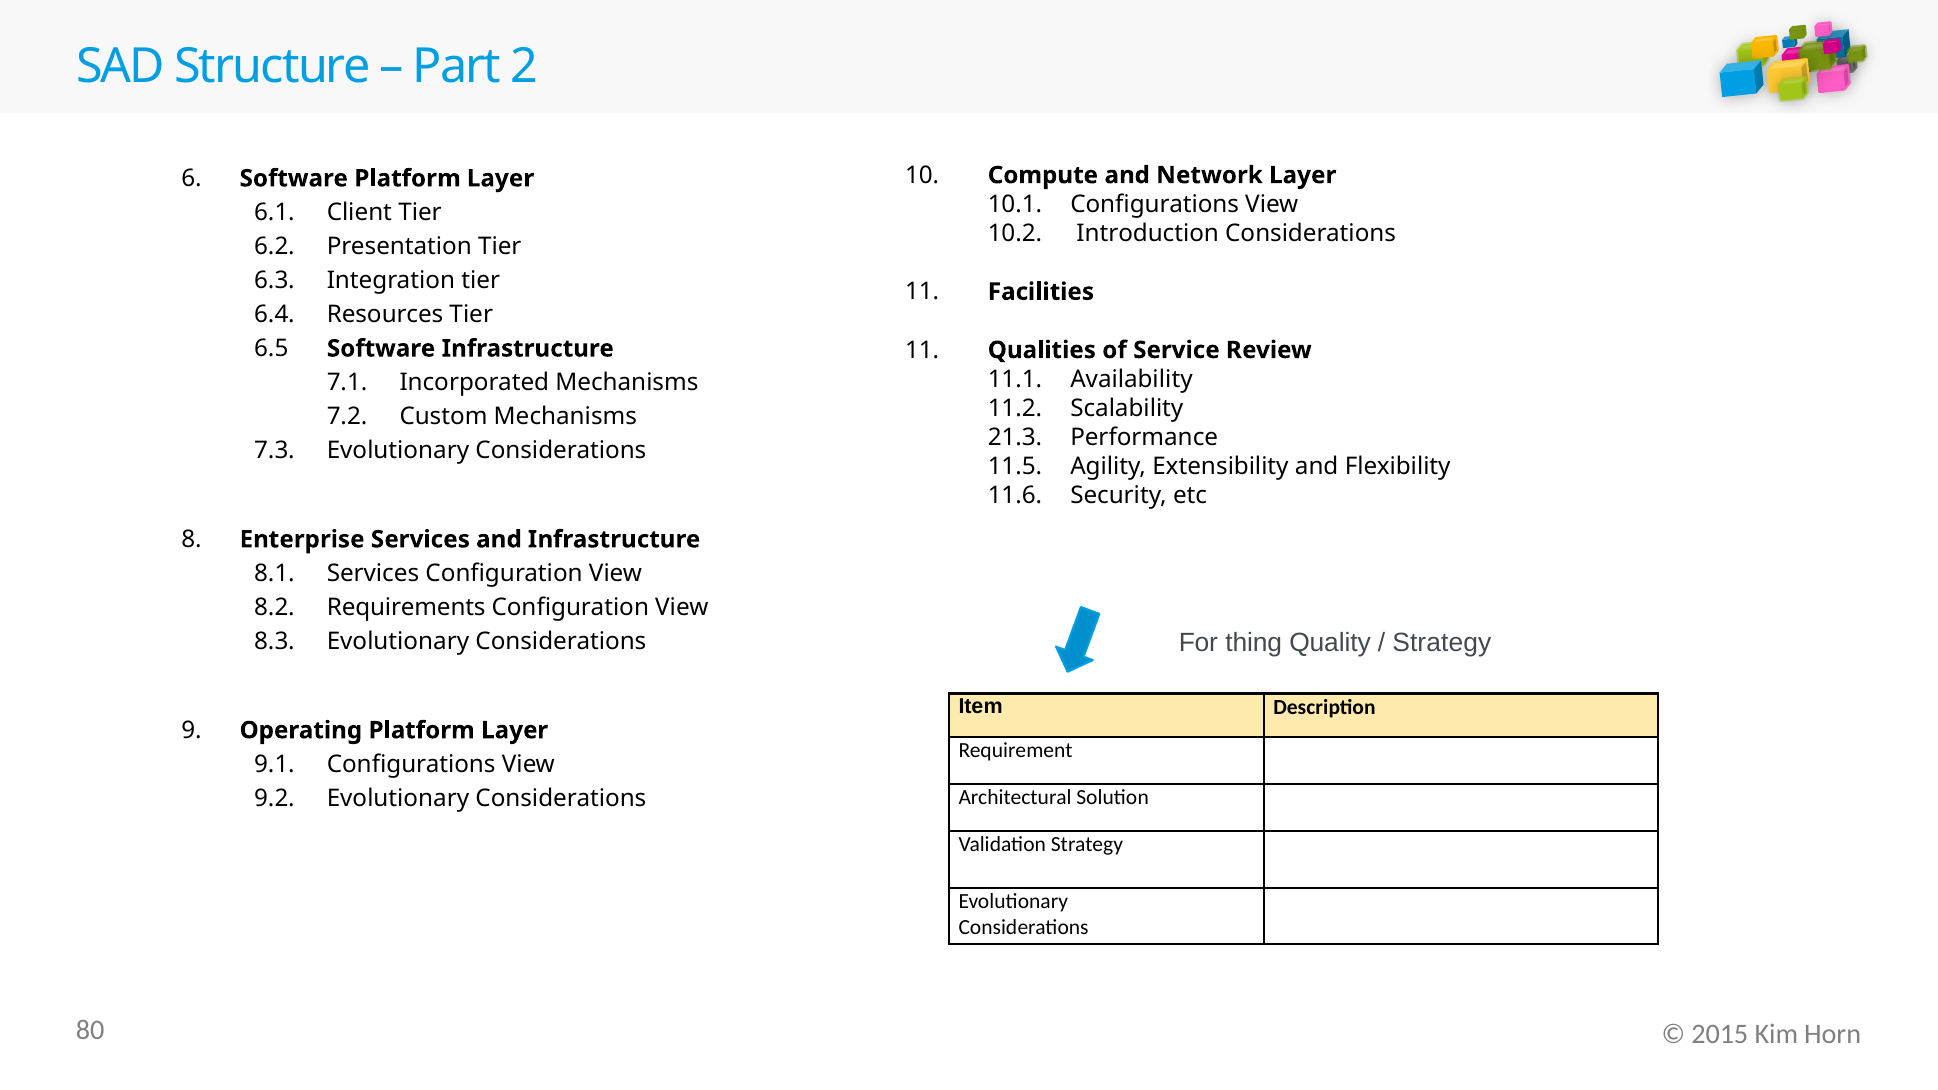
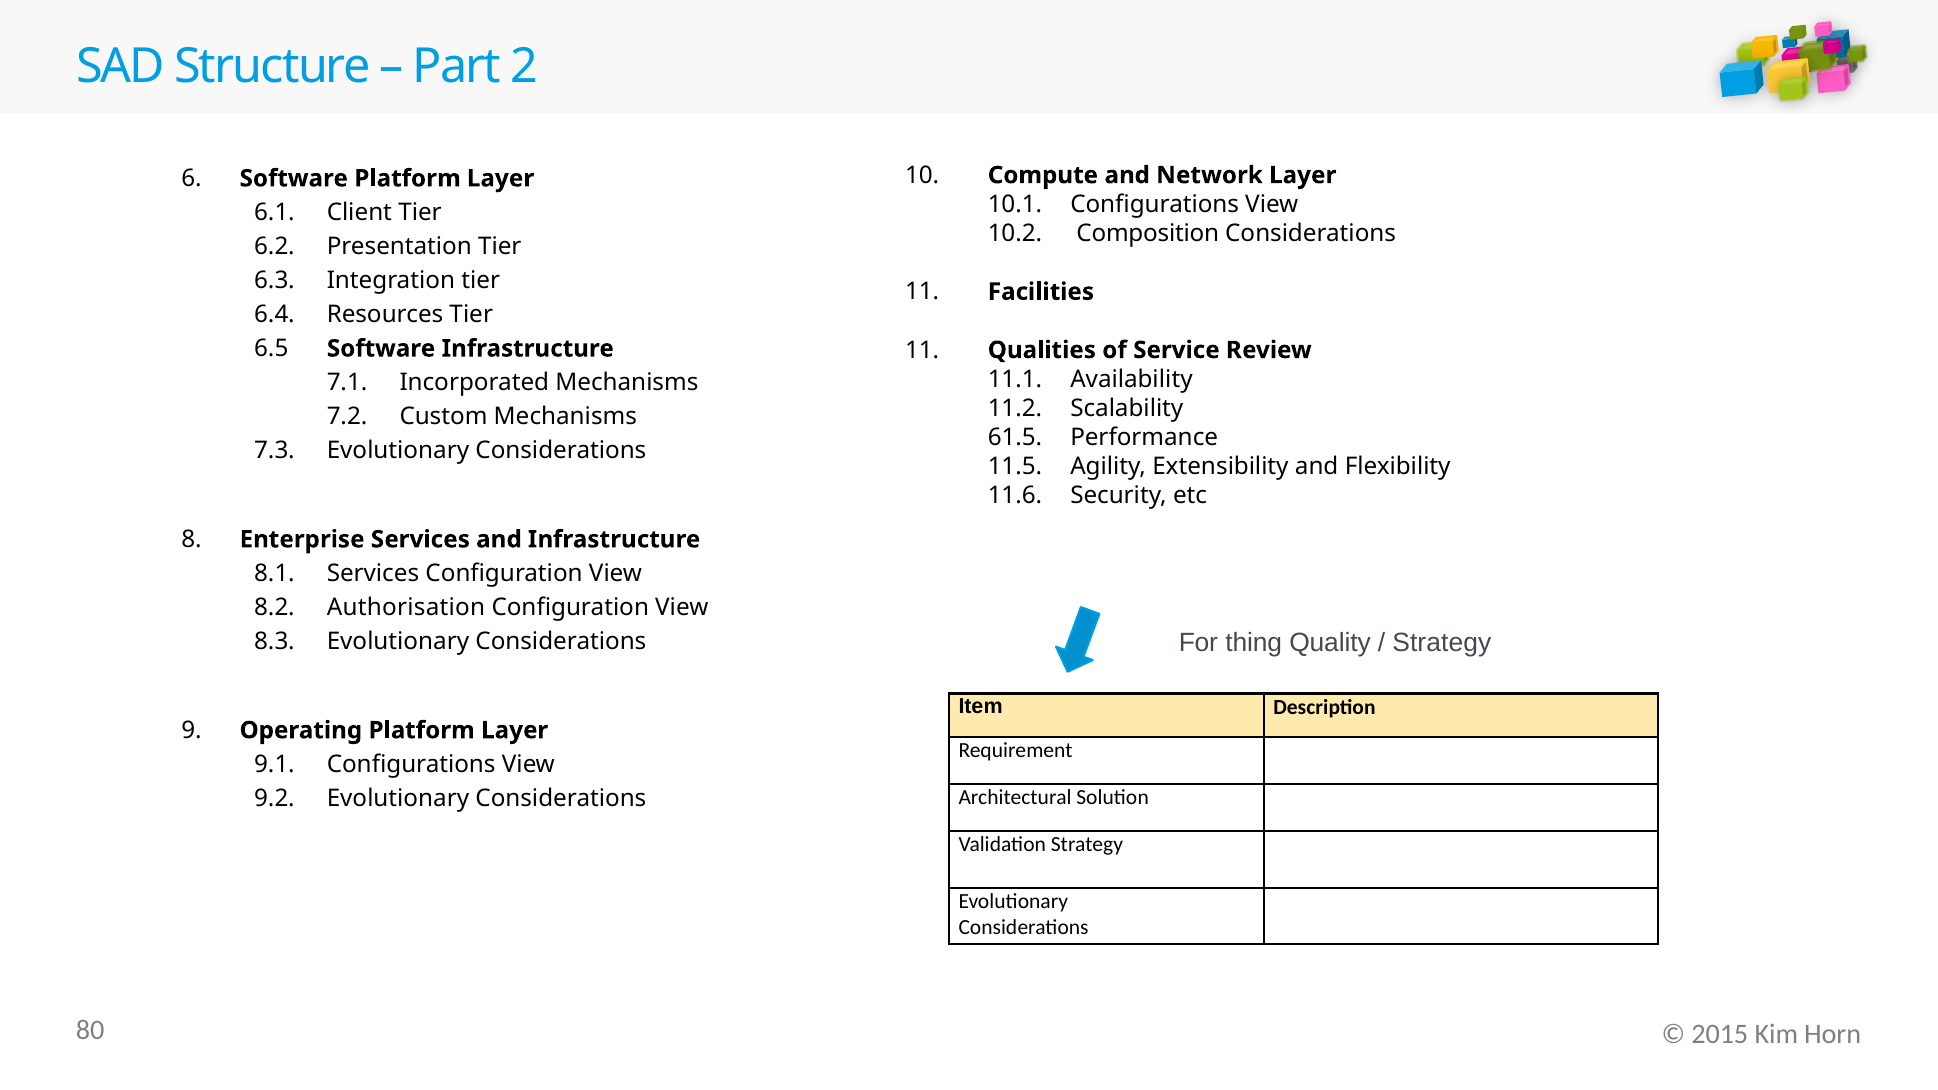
Introduction: Introduction -> Composition
21.3: 21.3 -> 61.5
Requirements: Requirements -> Authorisation
